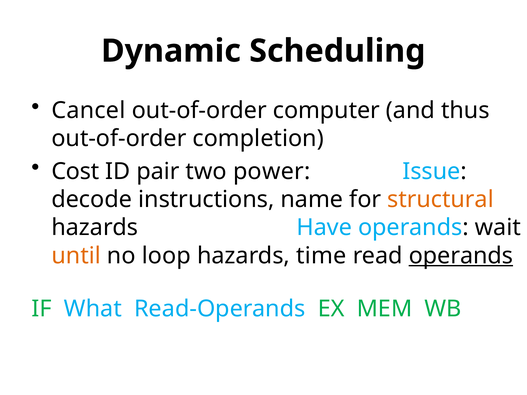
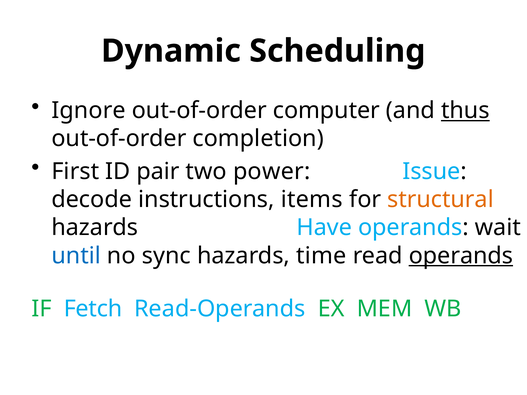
Cancel: Cancel -> Ignore
thus underline: none -> present
Cost: Cost -> First
name: name -> items
until colour: orange -> blue
loop: loop -> sync
What: What -> Fetch
